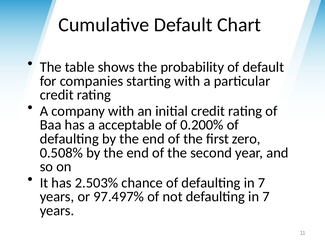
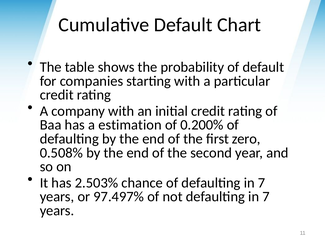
acceptable: acceptable -> estimation
